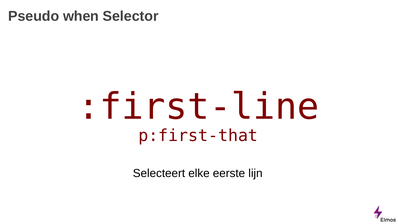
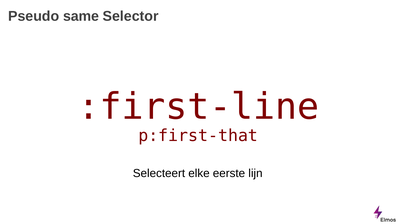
when: when -> same
